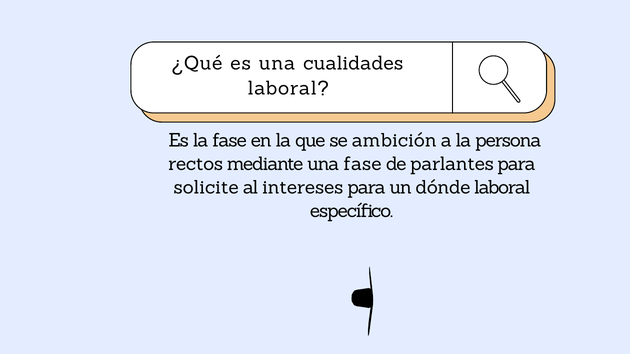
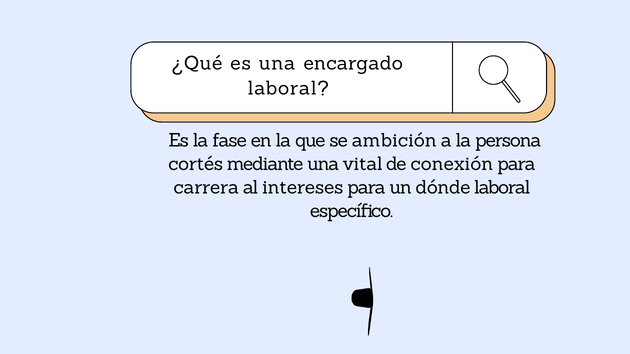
cualidades: cualidades -> encargado
rectos: rectos -> cortés
una fase: fase -> vital
parlantes: parlantes -> conexión
solicite: solicite -> carrera
